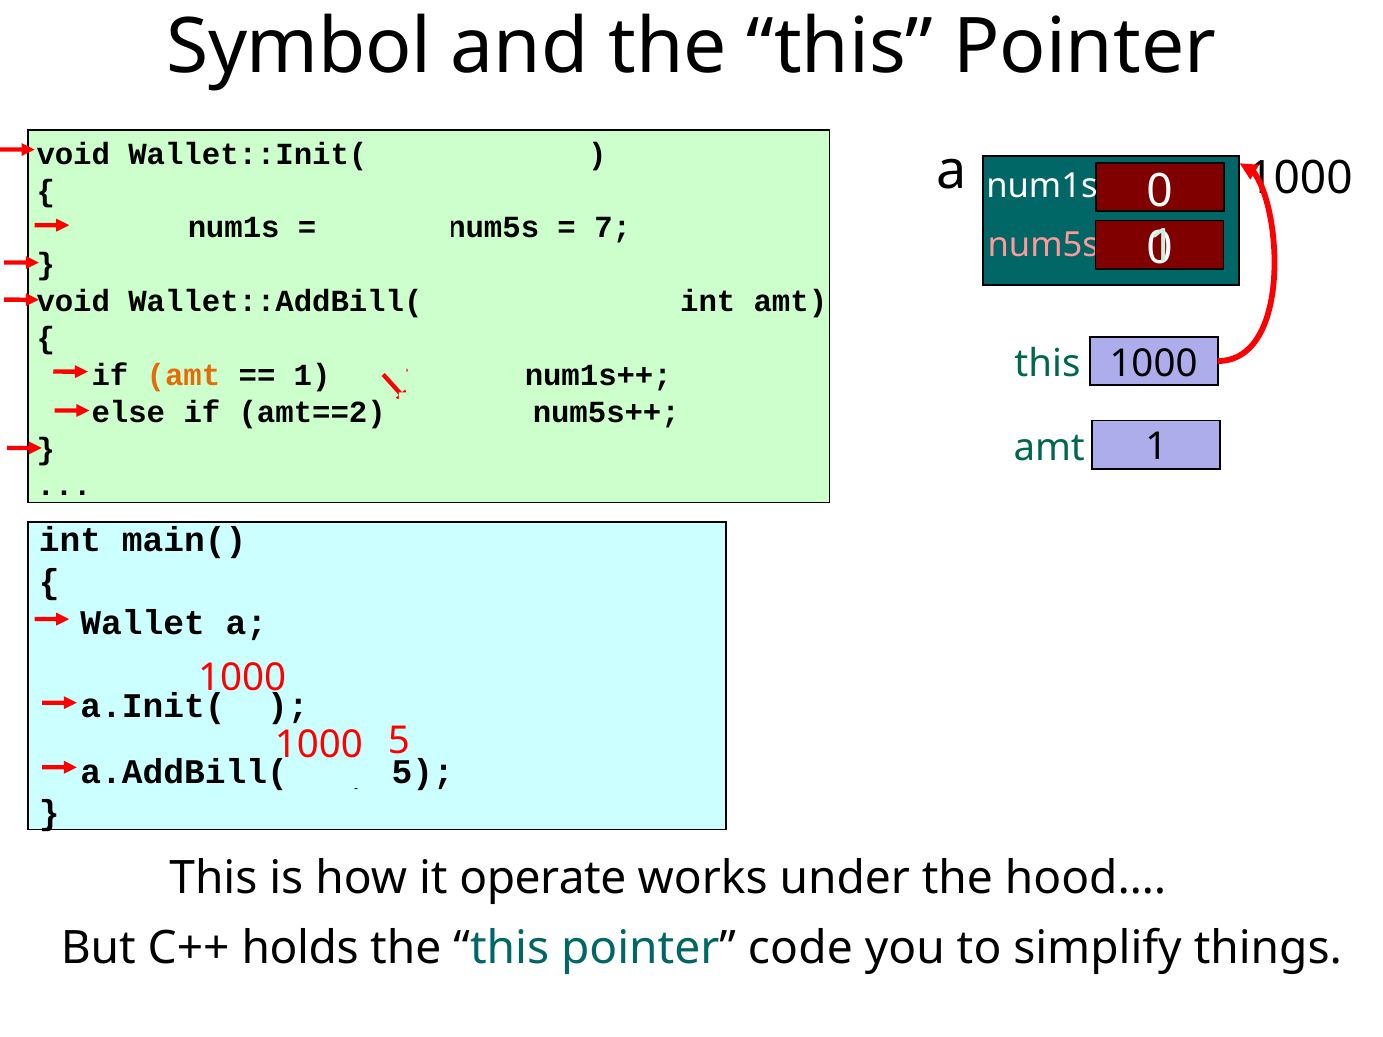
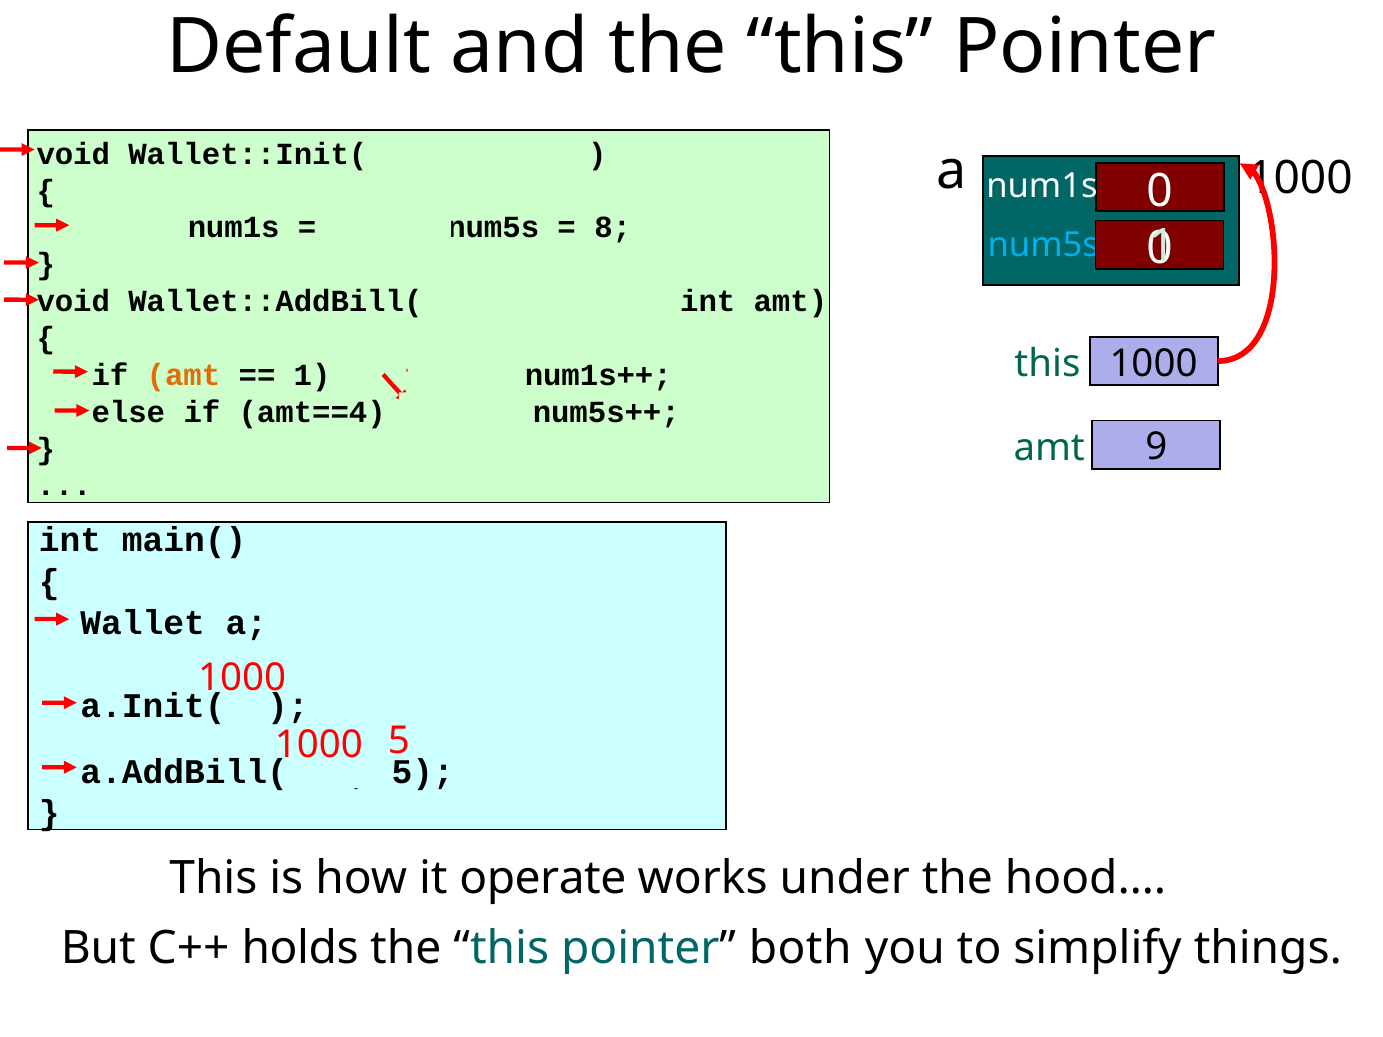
Symbol: Symbol -> Default
7: 7 -> 8
num5s at (1043, 245) colour: pink -> light blue
amt==2: amt==2 -> amt==4
amt 1: 1 -> 9
code: code -> both
